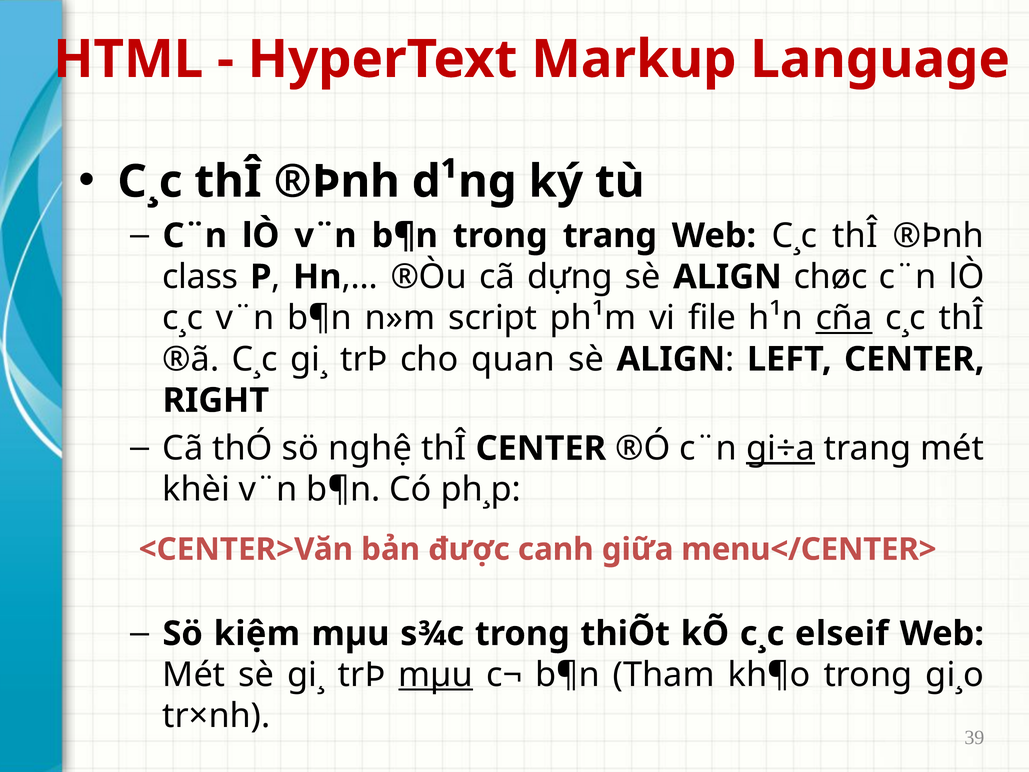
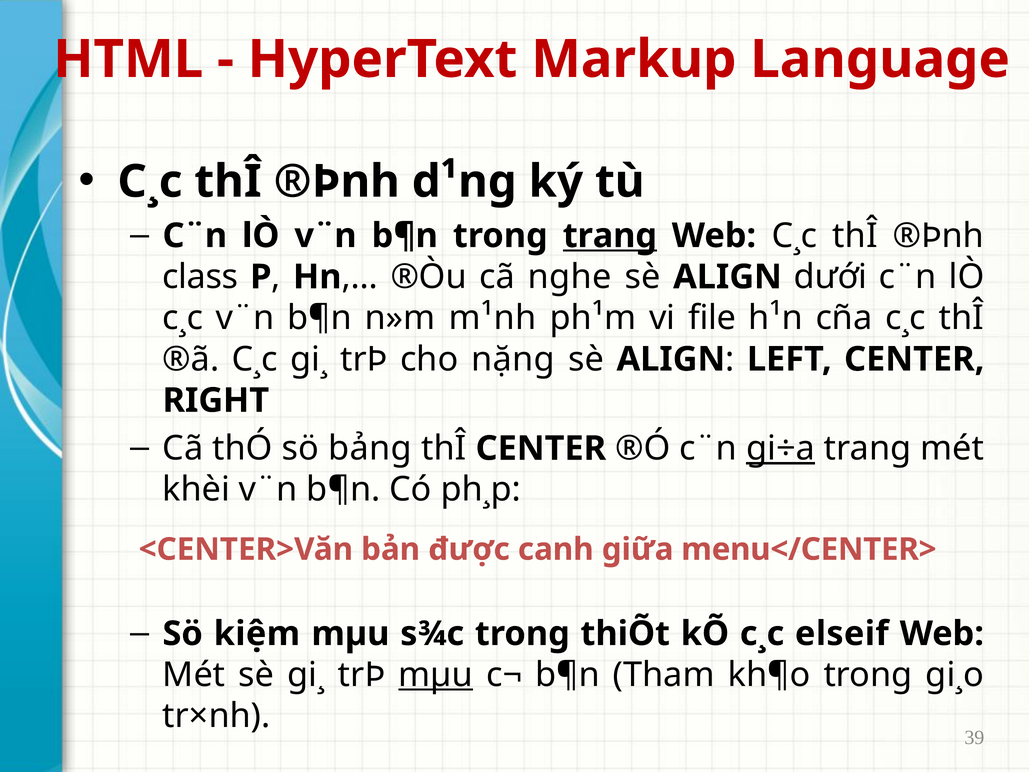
trang at (610, 236) underline: none -> present
dựng: dựng -> nghe
chøc: chøc -> dưới
script: script -> m¹nh
cña underline: present -> none
quan: quan -> nặng
nghệ: nghệ -> bảng
